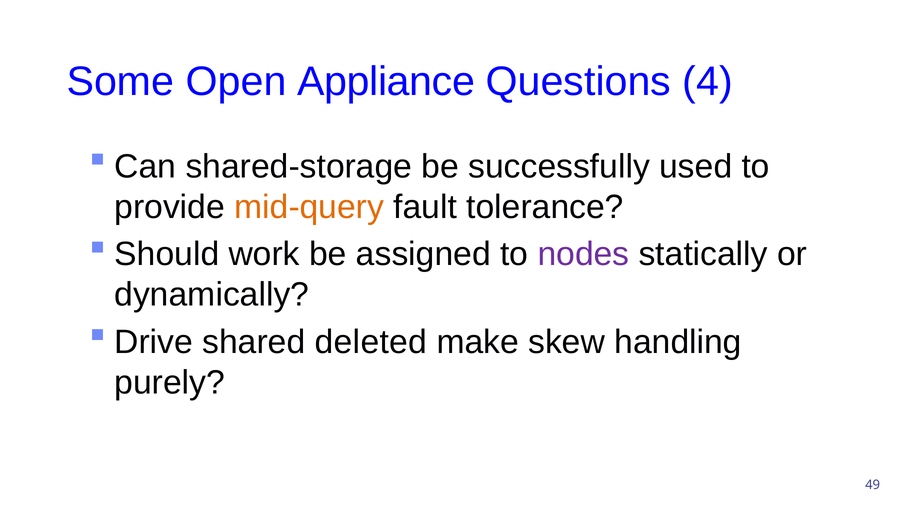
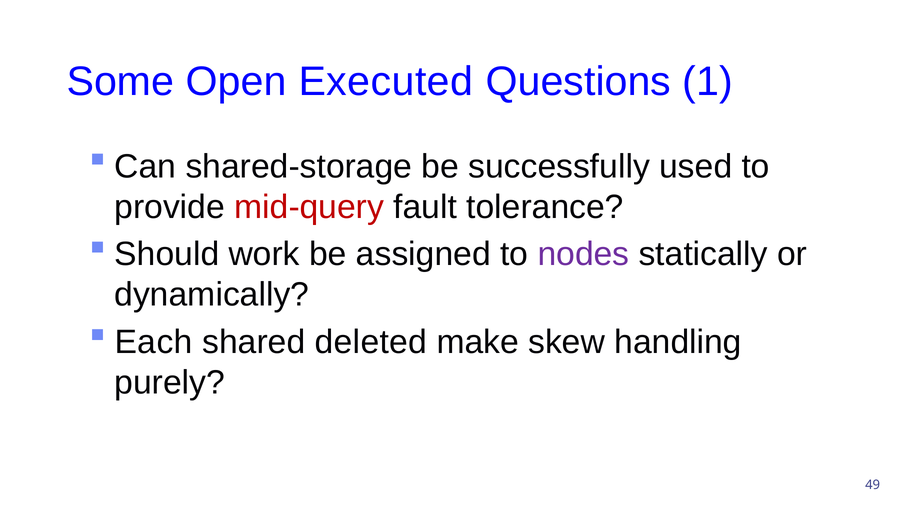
Appliance: Appliance -> Executed
4: 4 -> 1
mid-query colour: orange -> red
Drive: Drive -> Each
